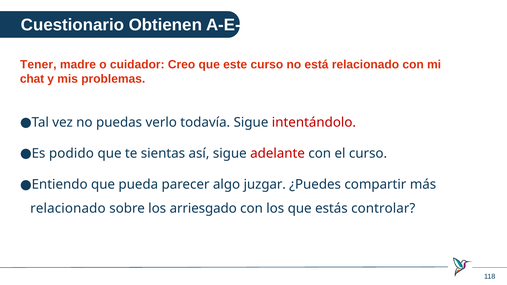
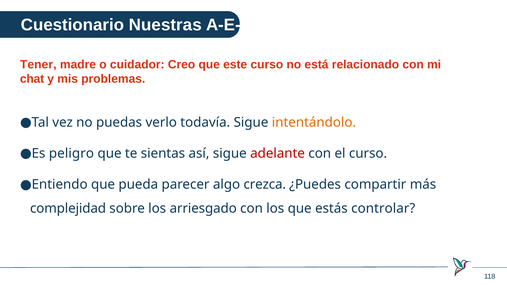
Obtienen: Obtienen -> Nuestras
intentándolo colour: red -> orange
podido: podido -> peligro
juzgar: juzgar -> crezca
relacionado at (68, 209): relacionado -> complejidad
